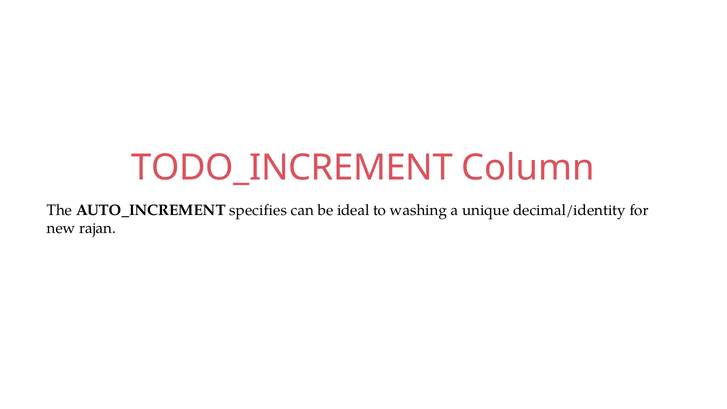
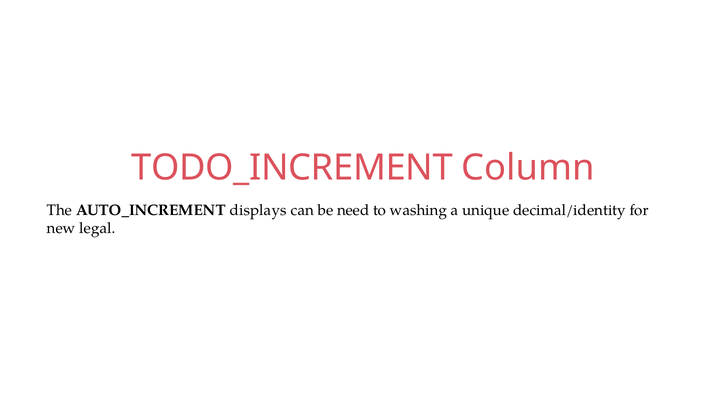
specifies: specifies -> displays
ideal: ideal -> need
rajan: rajan -> legal
